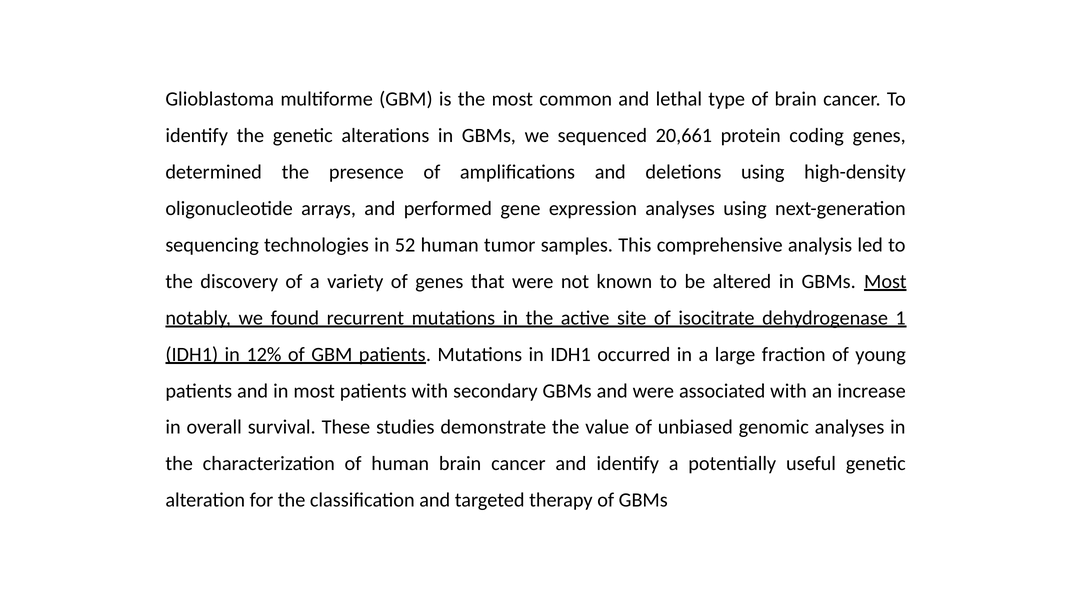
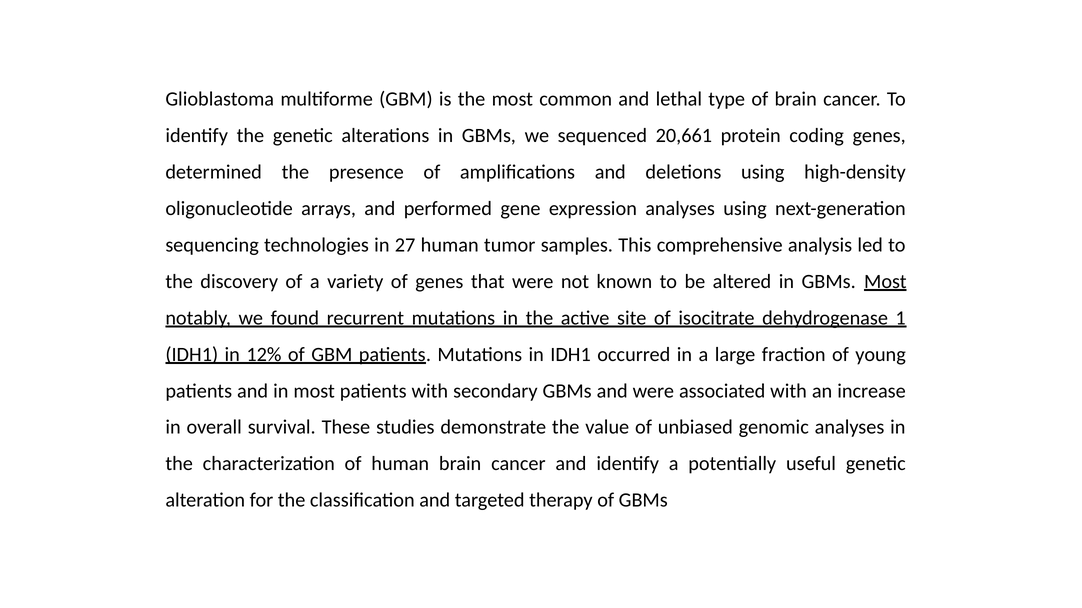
52: 52 -> 27
